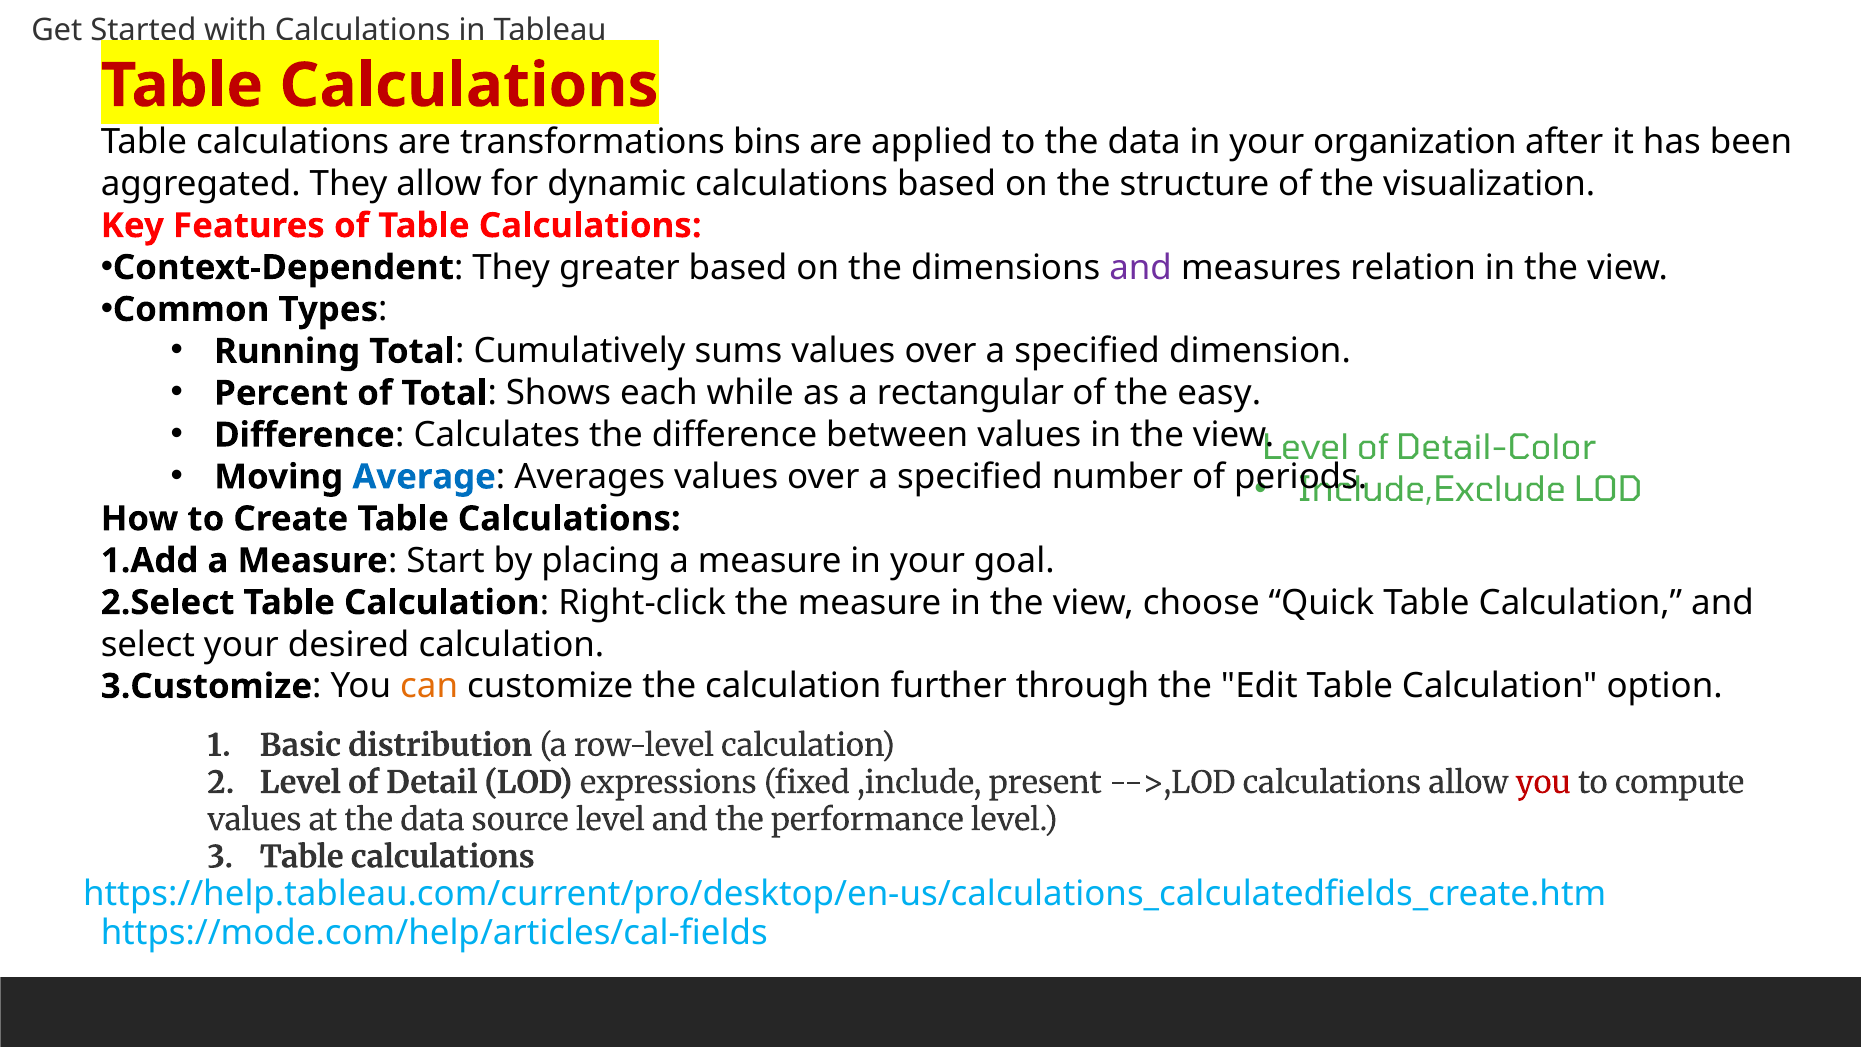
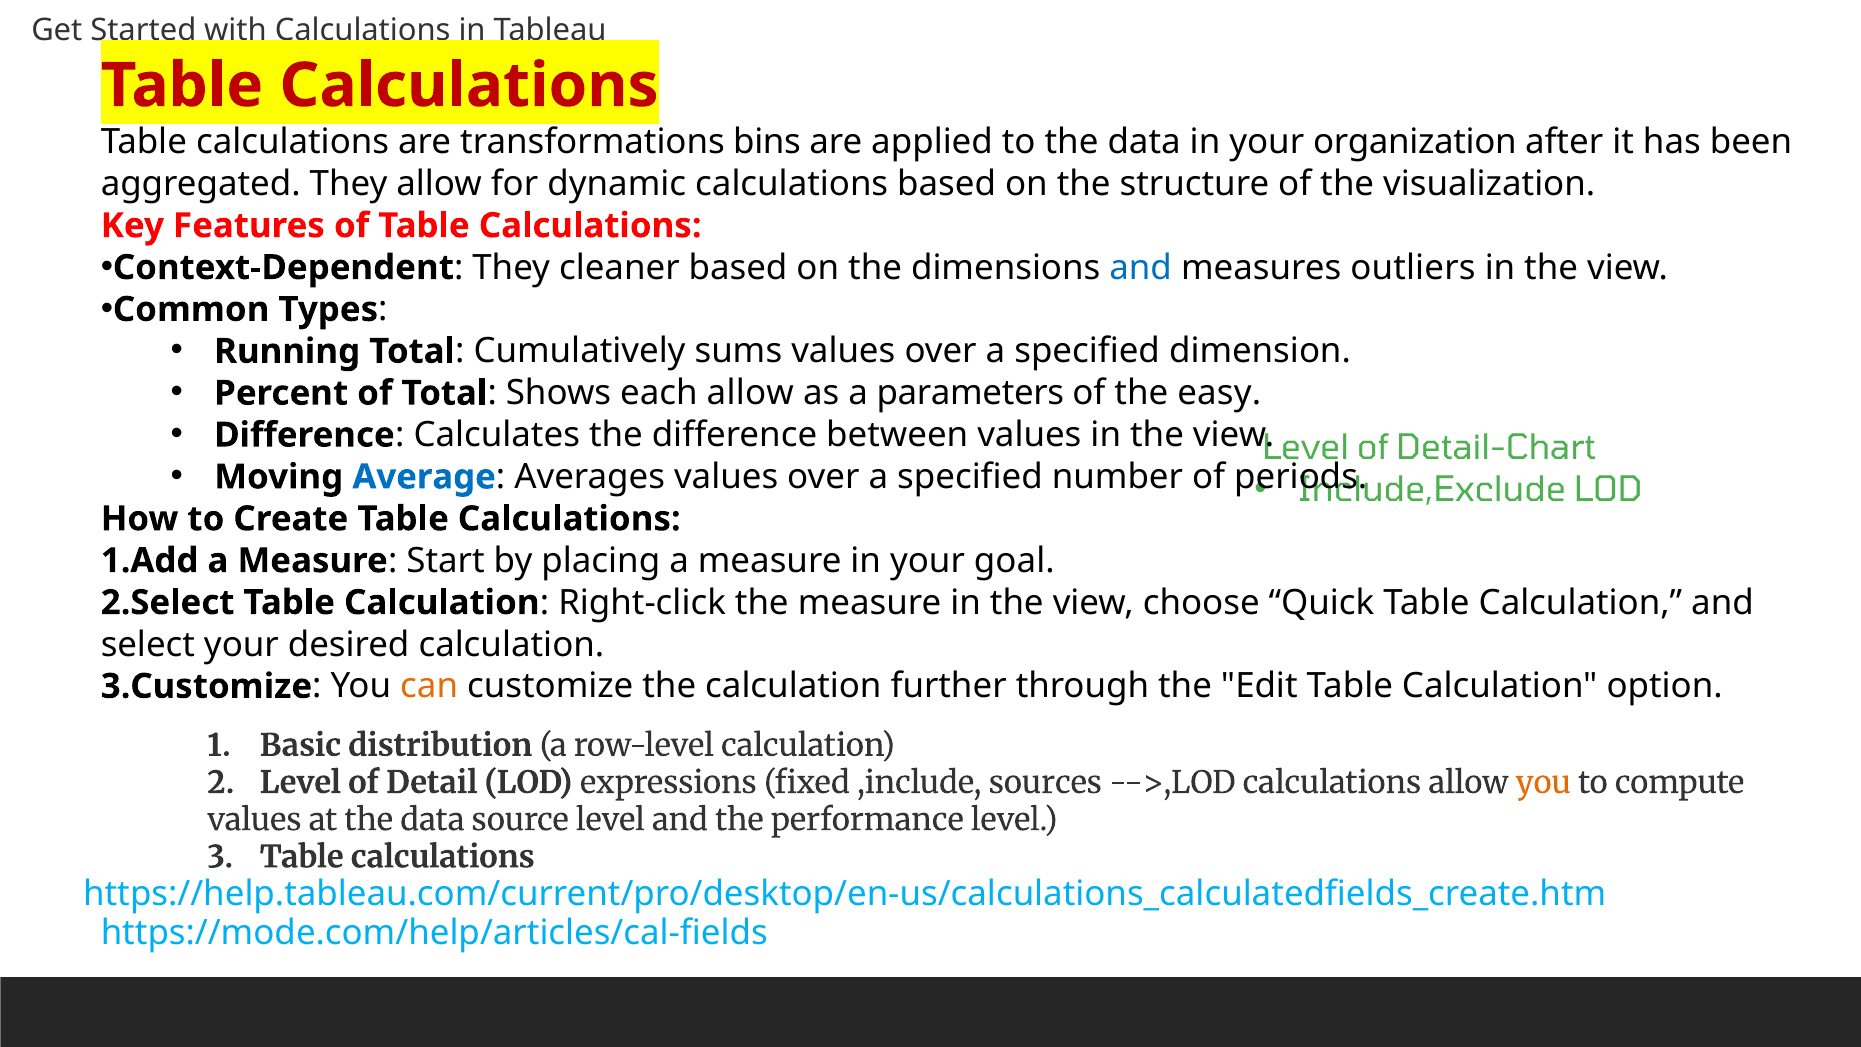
greater: greater -> cleaner
and at (1141, 268) colour: purple -> blue
relation: relation -> outliers
each while: while -> allow
rectangular: rectangular -> parameters
Detail-Color: Detail-Color -> Detail-Chart
present: present -> sources
you at (1543, 783) colour: red -> orange
